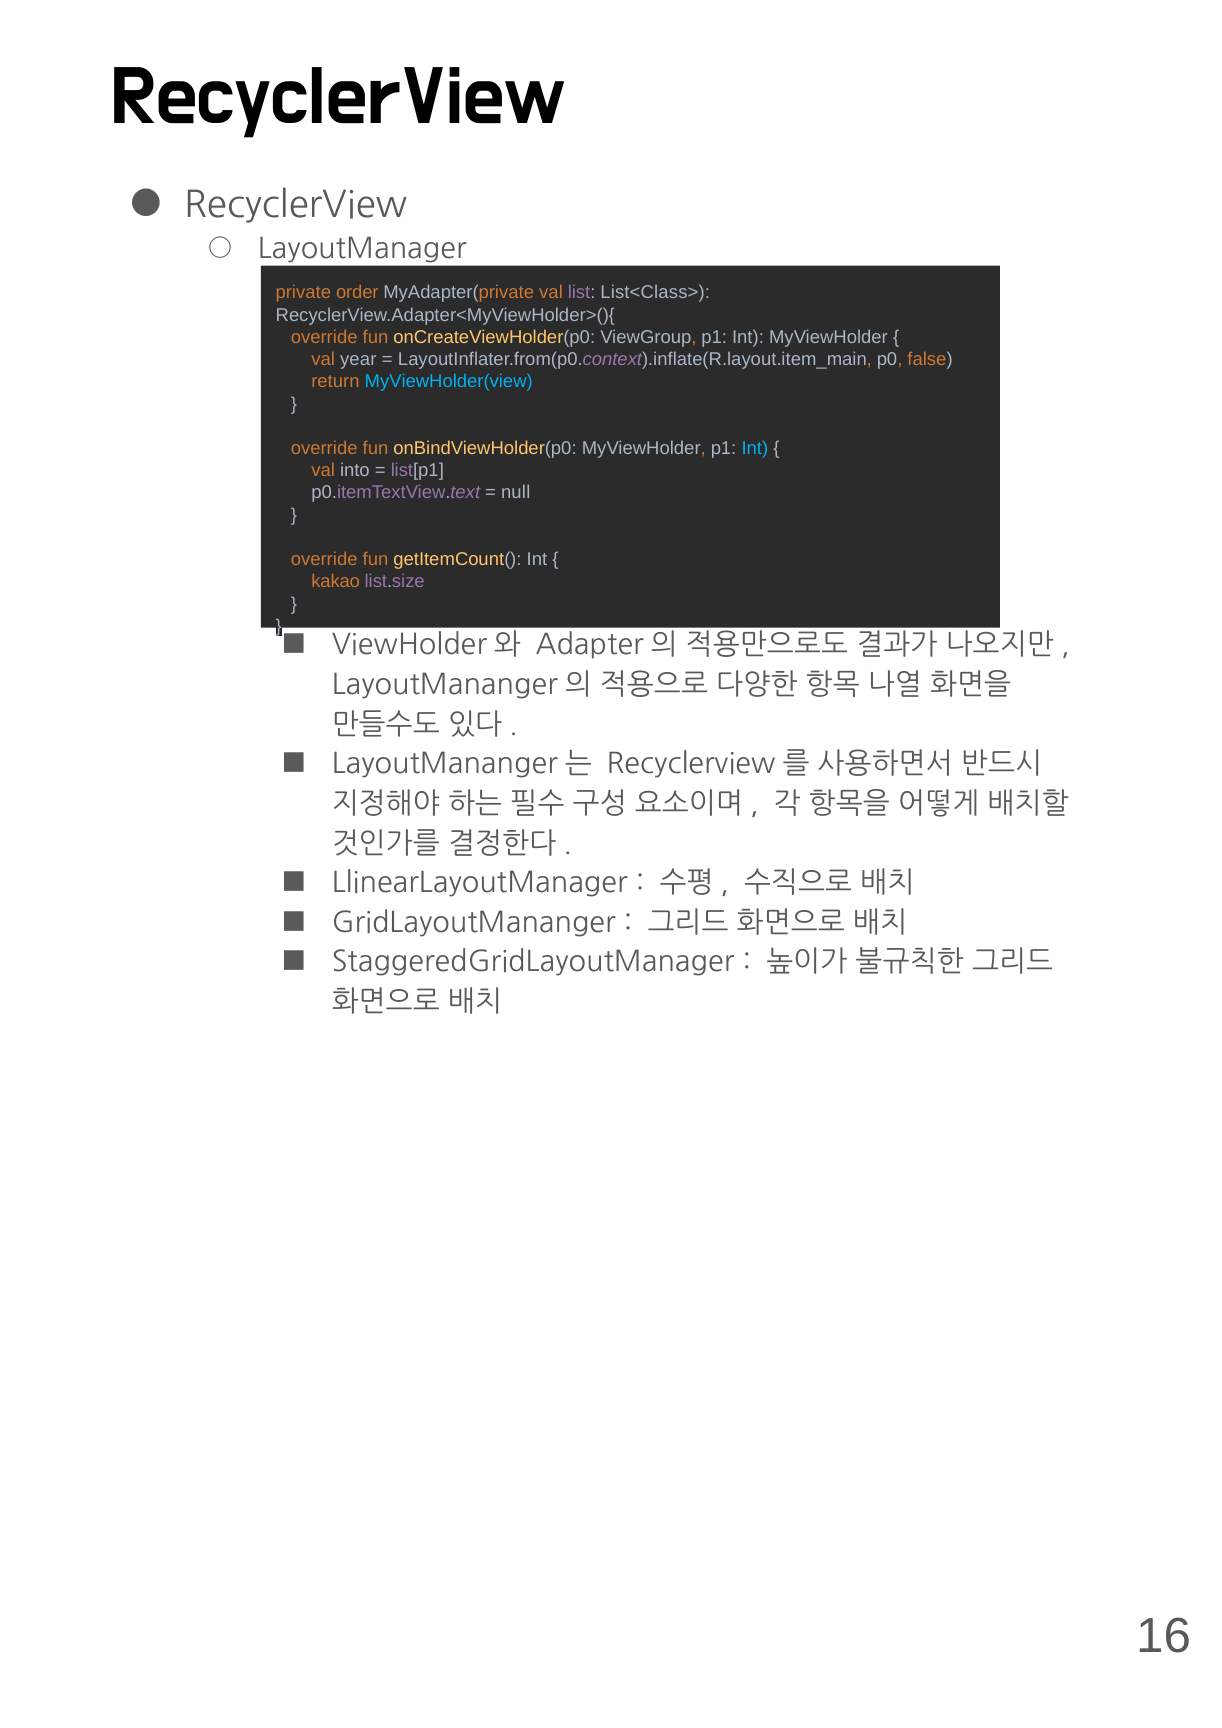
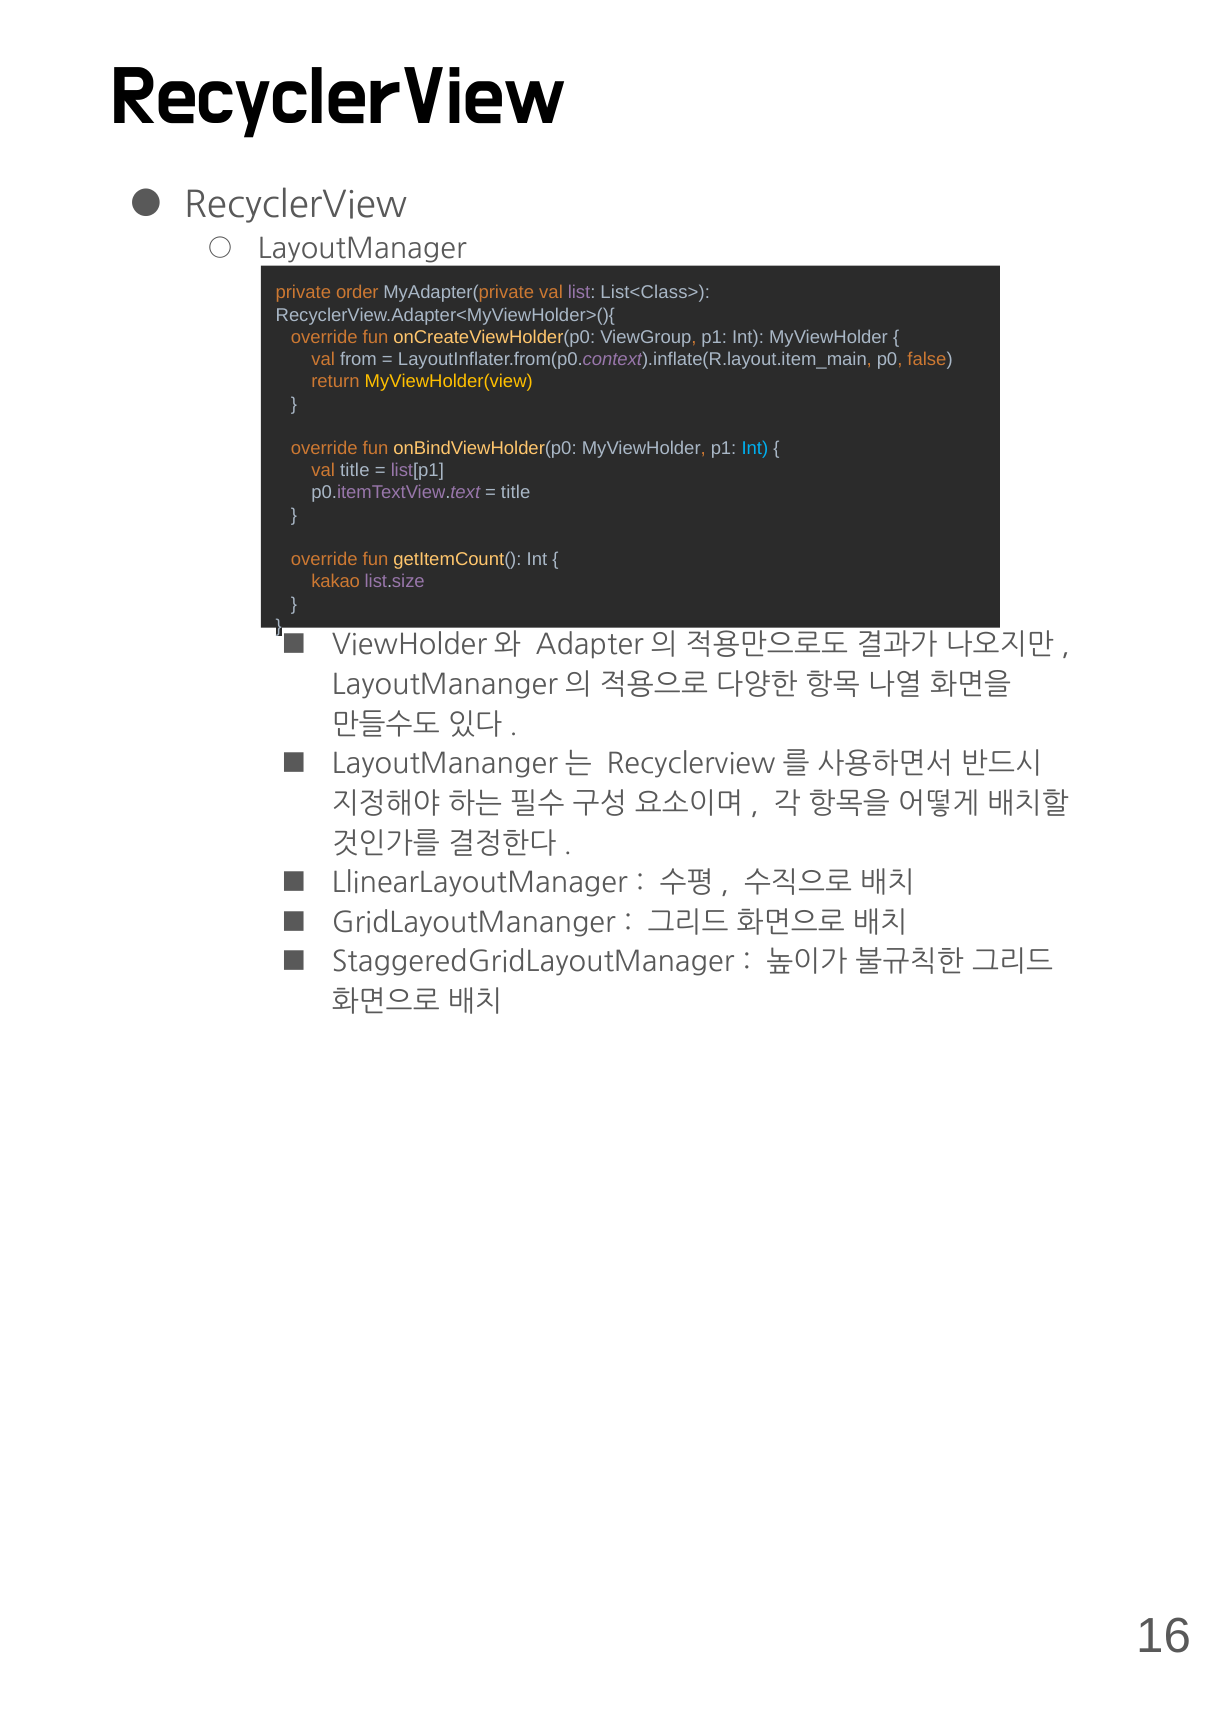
year: year -> from
MyViewHolder(view colour: light blue -> yellow
val into: into -> title
null at (516, 493): null -> title
